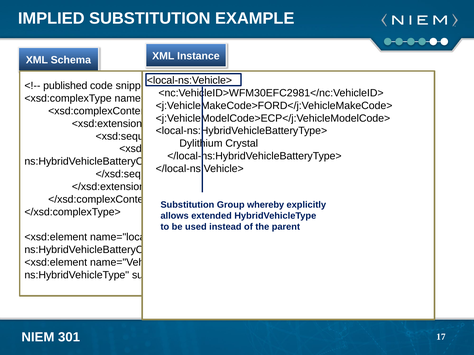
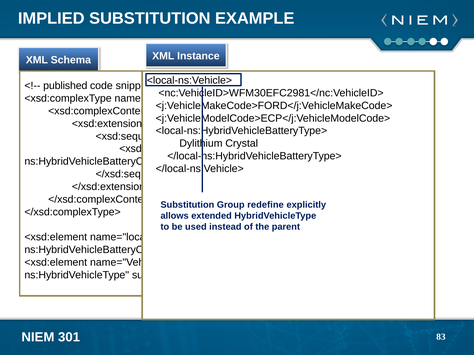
whereby: whereby -> redefine
17: 17 -> 83
